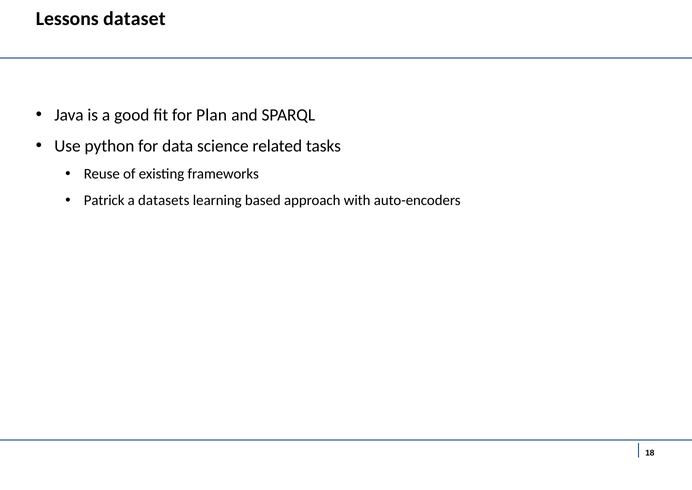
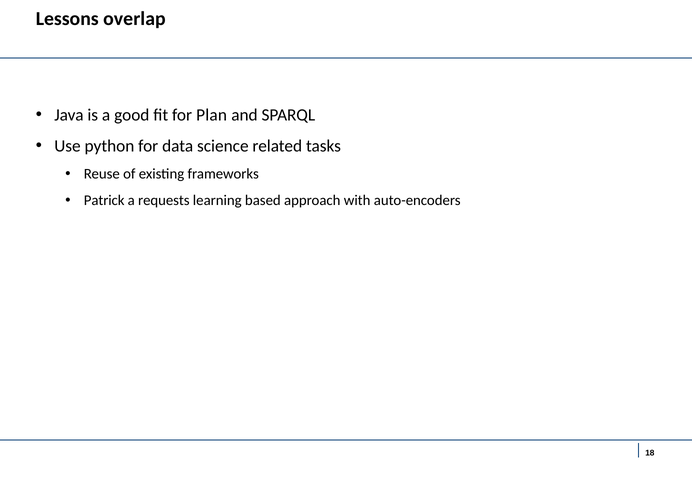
dataset: dataset -> overlap
datasets: datasets -> requests
